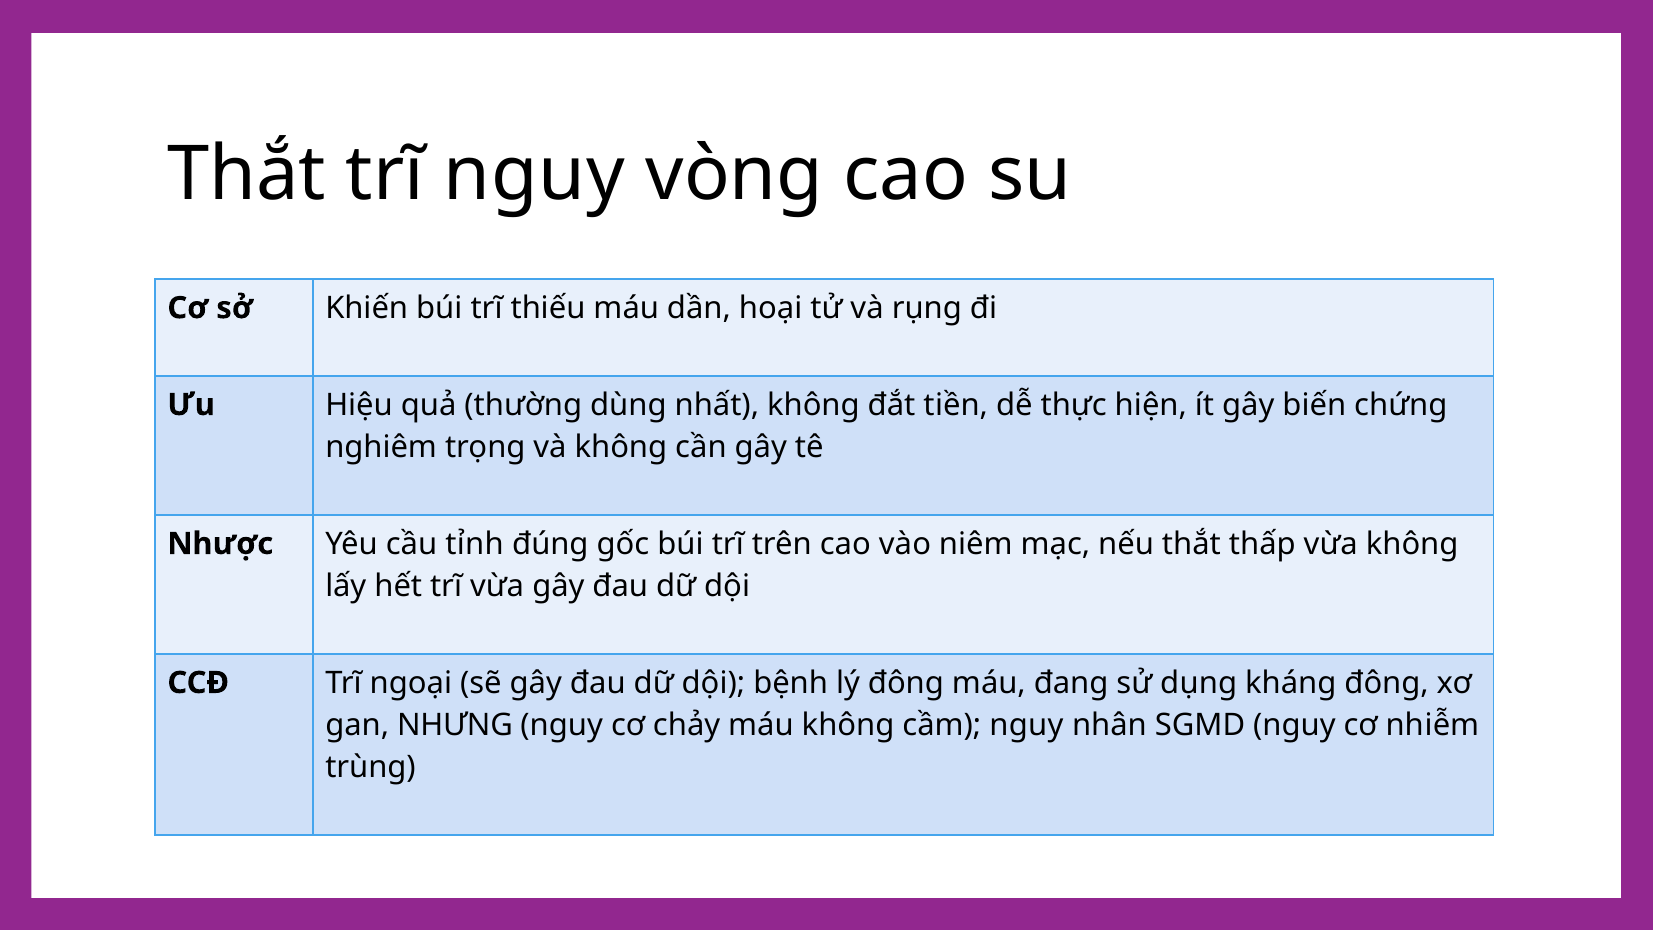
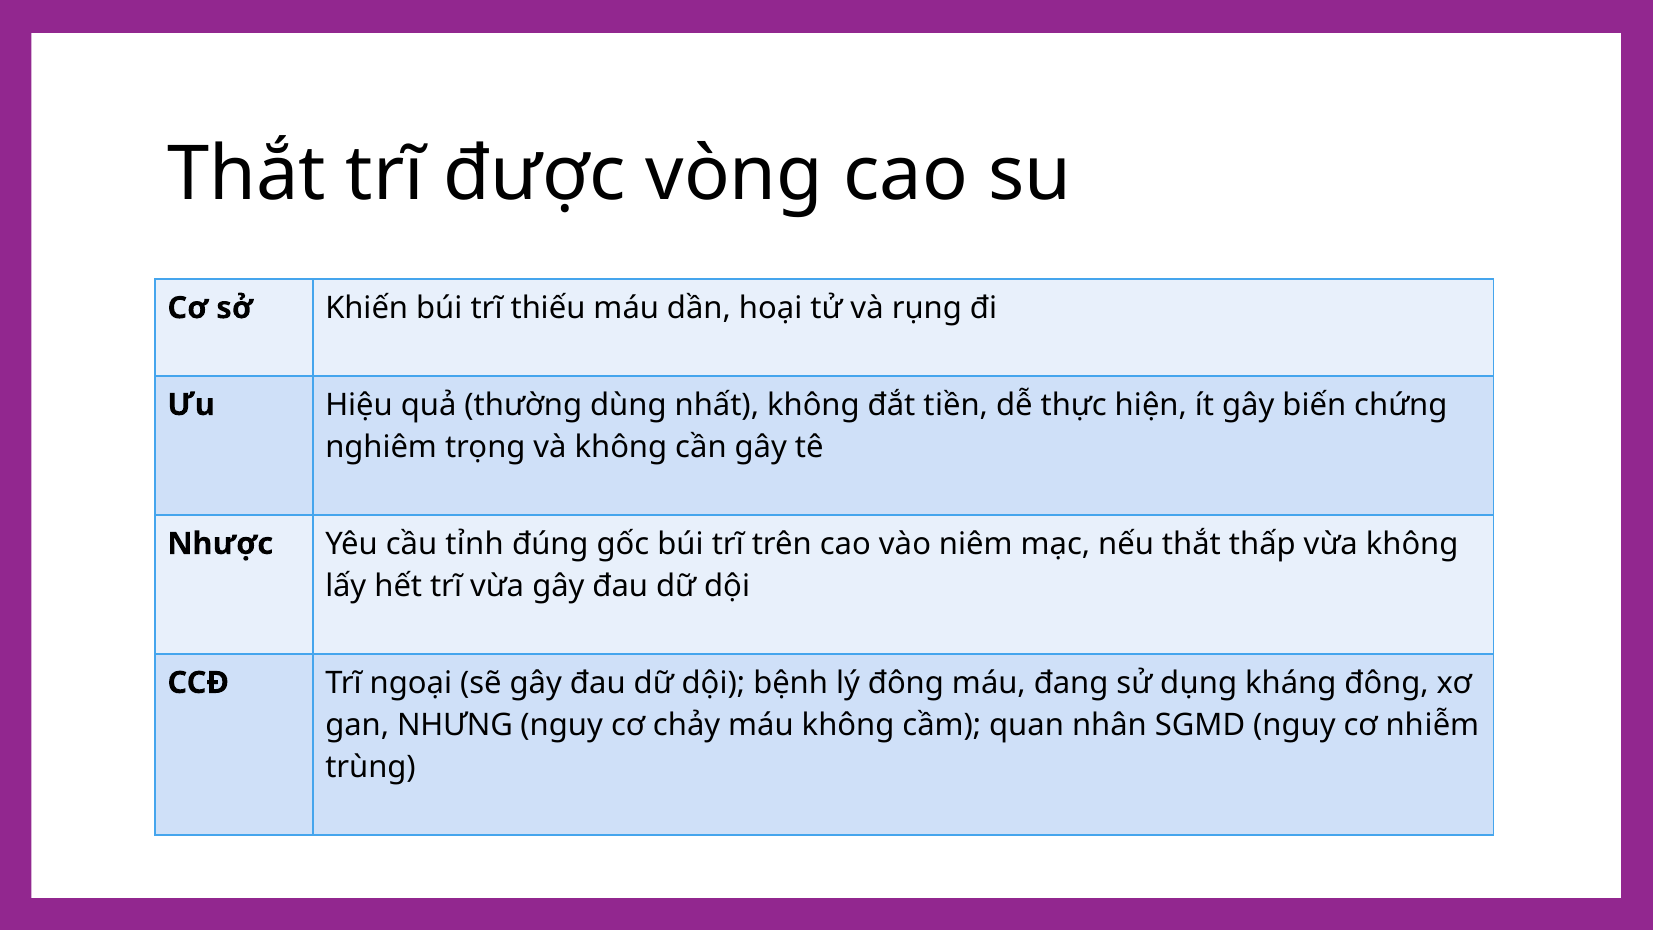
trĩ nguy: nguy -> được
cầm nguy: nguy -> quan
